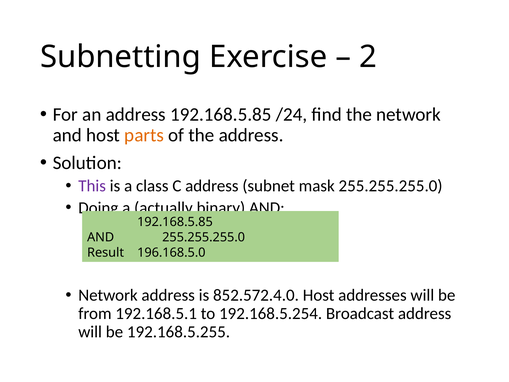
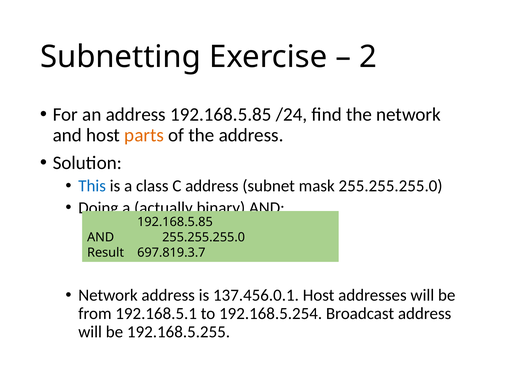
This colour: purple -> blue
196.168.5.0: 196.168.5.0 -> 697.819.3.7
852.572.4.0: 852.572.4.0 -> 137.456.0.1
